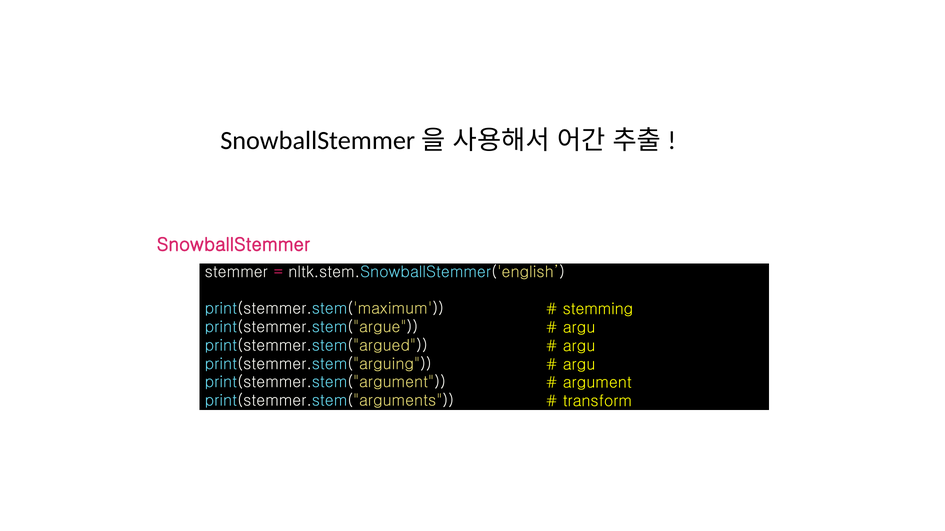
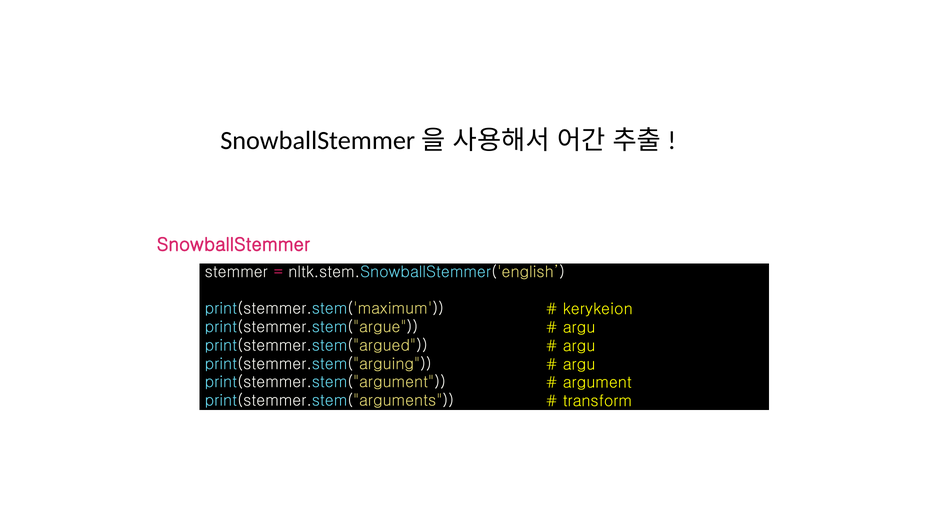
stemming: stemming -> kerykeion
